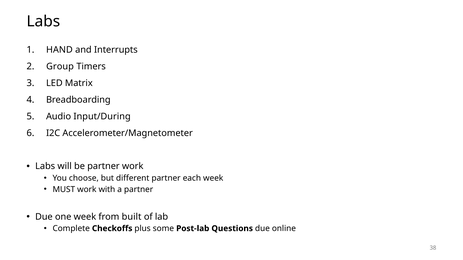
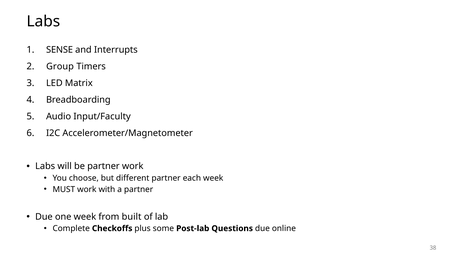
HAND: HAND -> SENSE
Input/During: Input/During -> Input/Faculty
